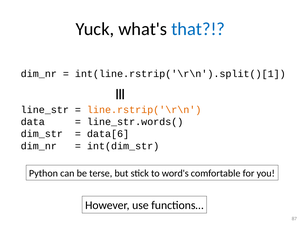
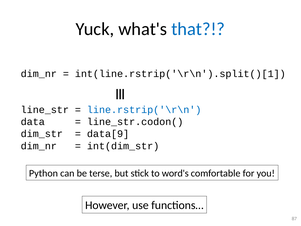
line.rstrip('\r\n colour: orange -> blue
line_str.words(: line_str.words( -> line_str.codon(
data[6: data[6 -> data[9
